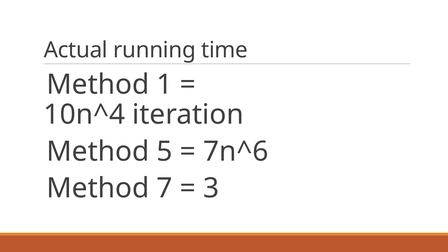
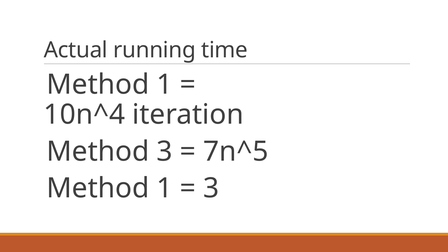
Method 5: 5 -> 3
7n^6: 7n^6 -> 7n^5
7 at (165, 188): 7 -> 1
